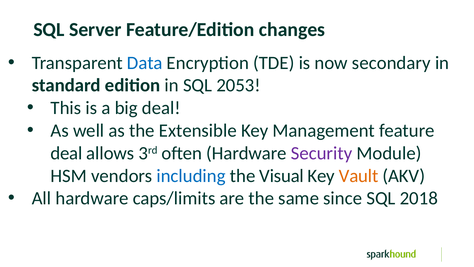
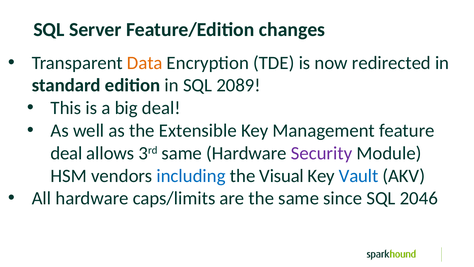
Data colour: blue -> orange
secondary: secondary -> redirected
2053: 2053 -> 2089
3rd often: often -> same
Vault colour: orange -> blue
2018: 2018 -> 2046
